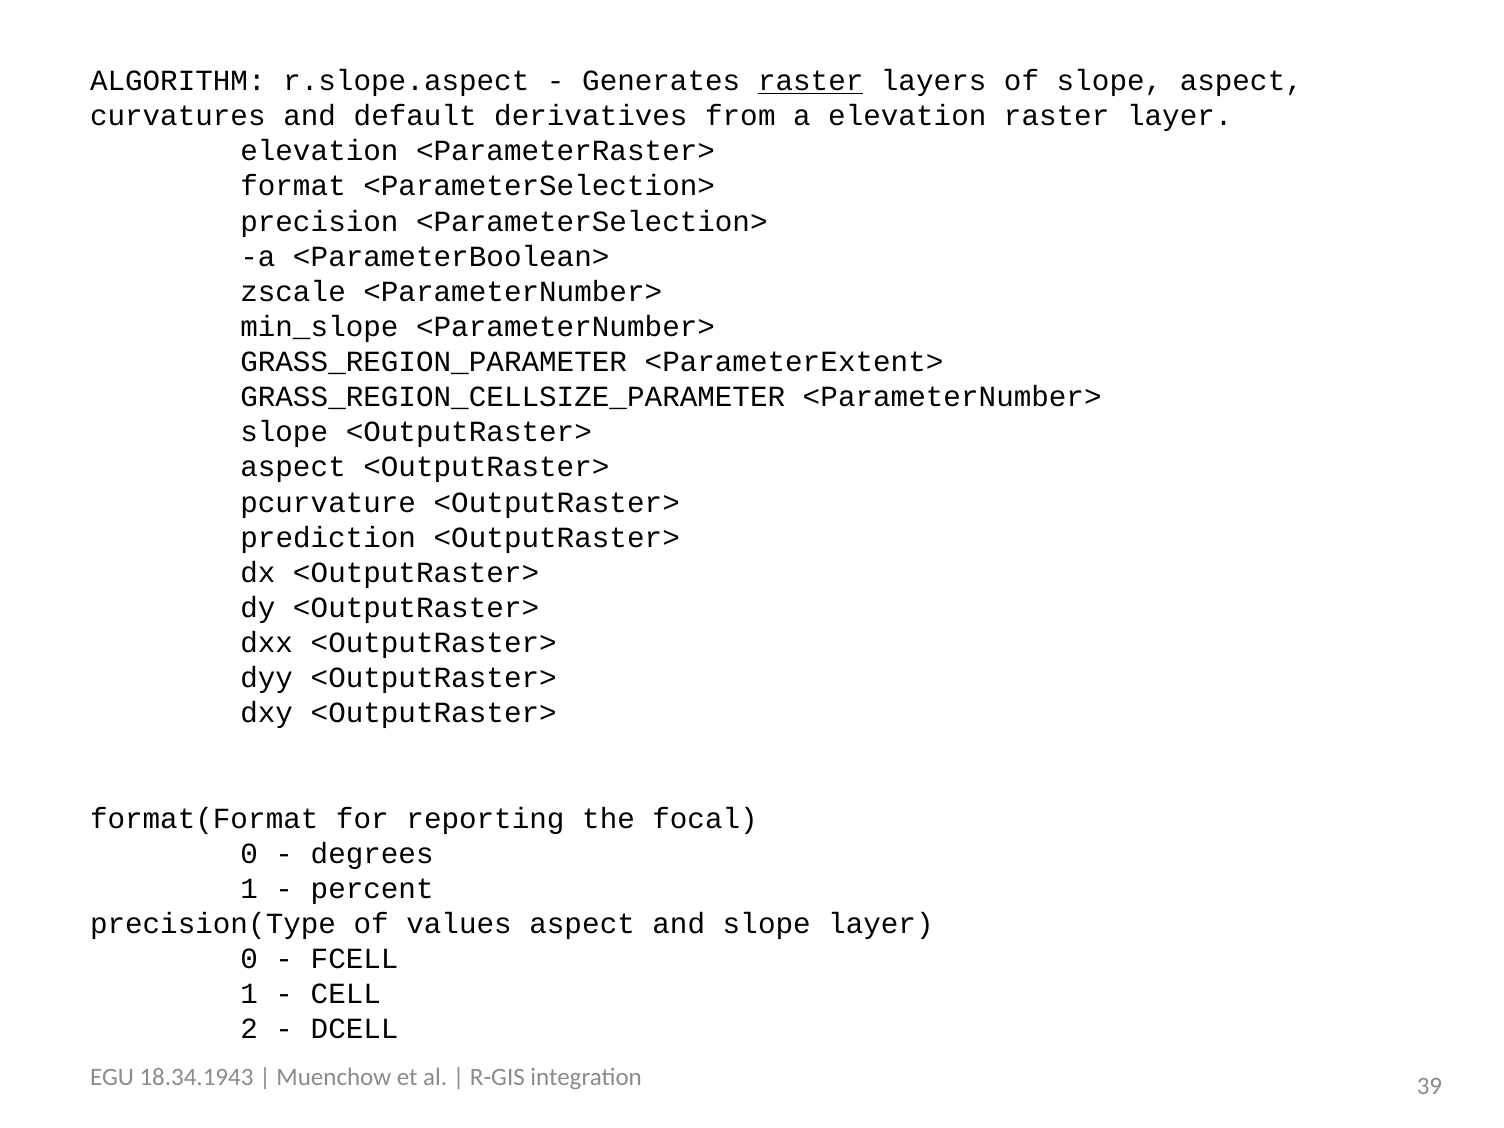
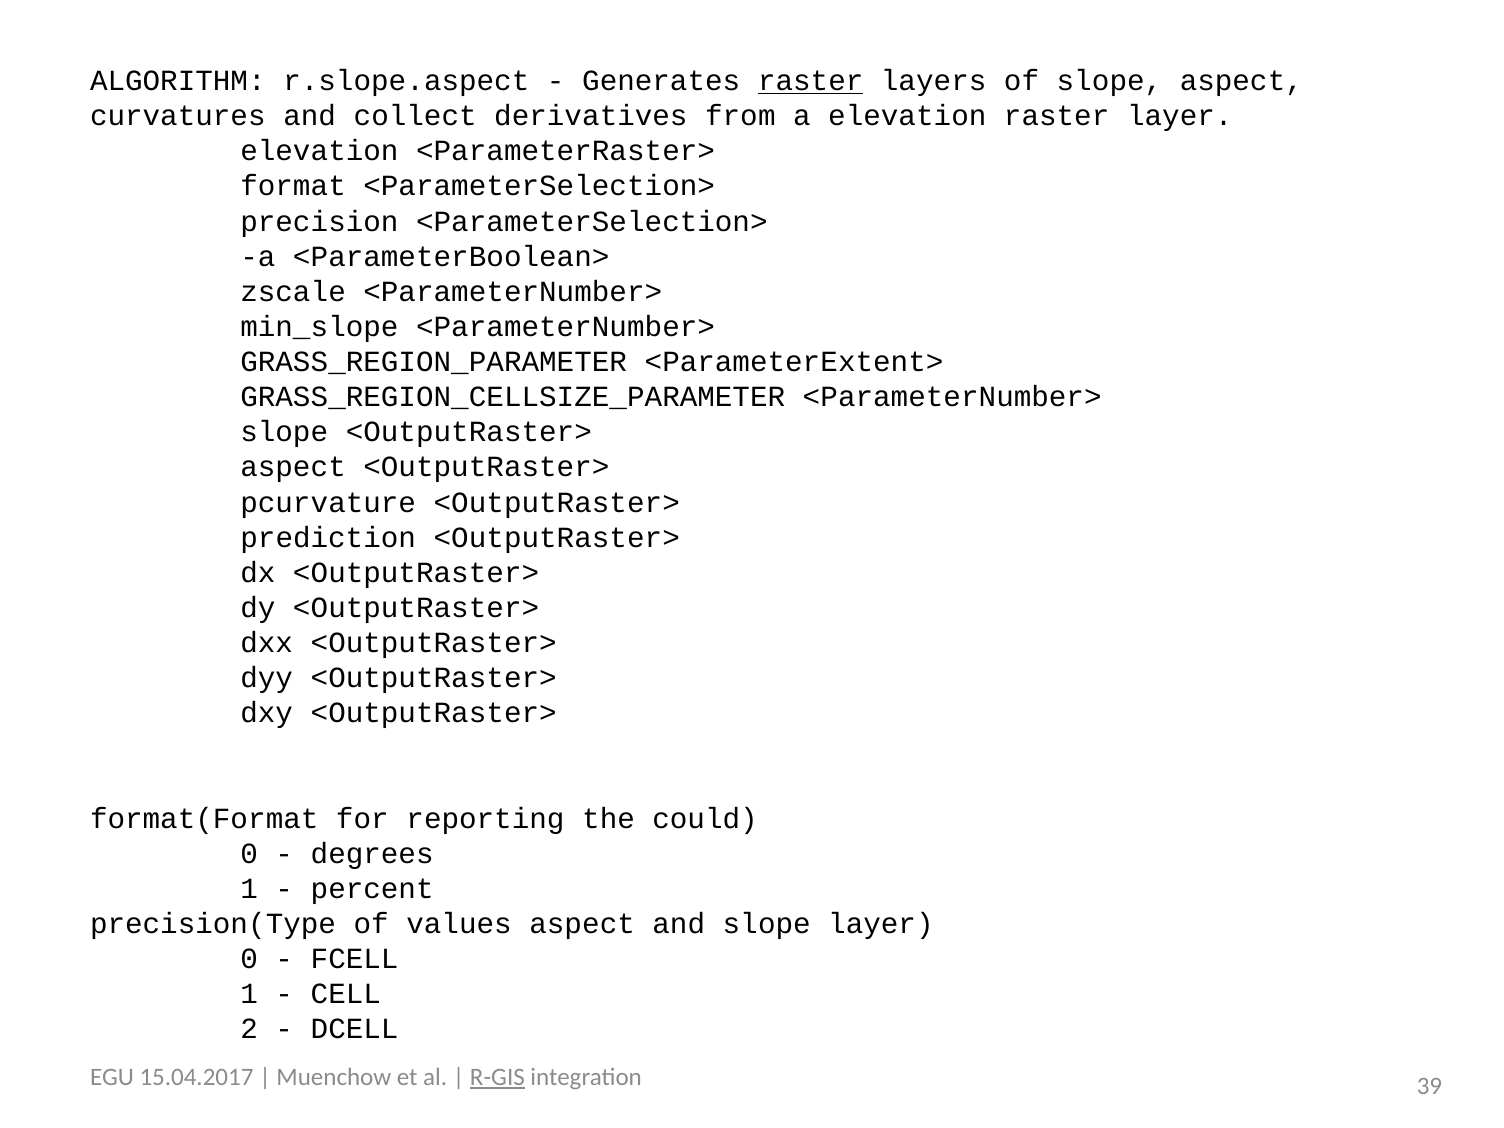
default: default -> collect
focal: focal -> could
18.34.1943: 18.34.1943 -> 15.04.2017
R-GIS underline: none -> present
